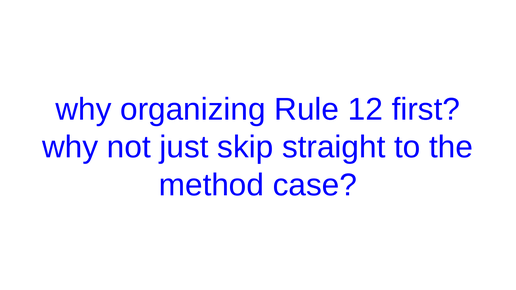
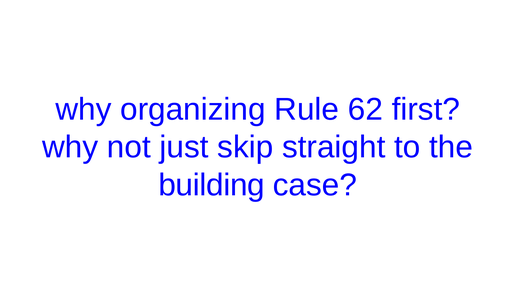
12: 12 -> 62
method: method -> building
